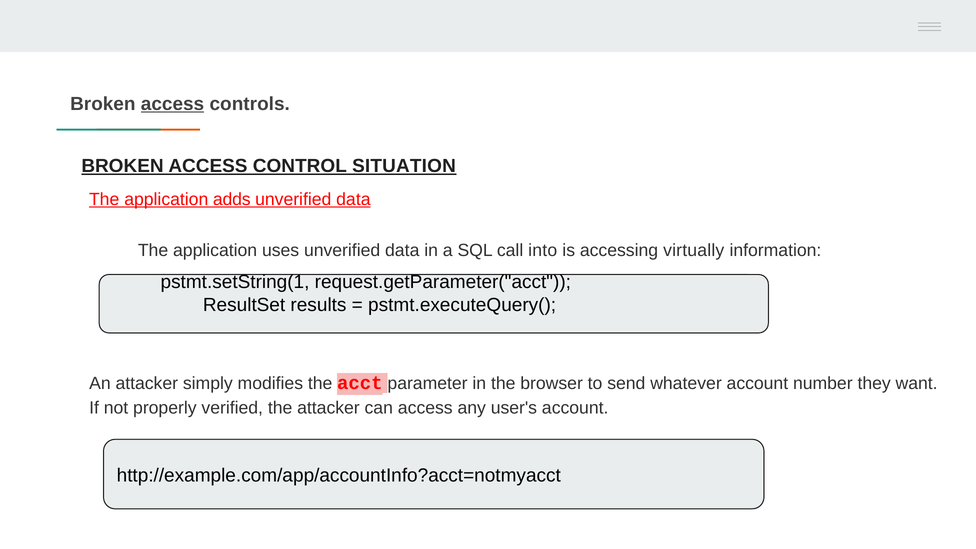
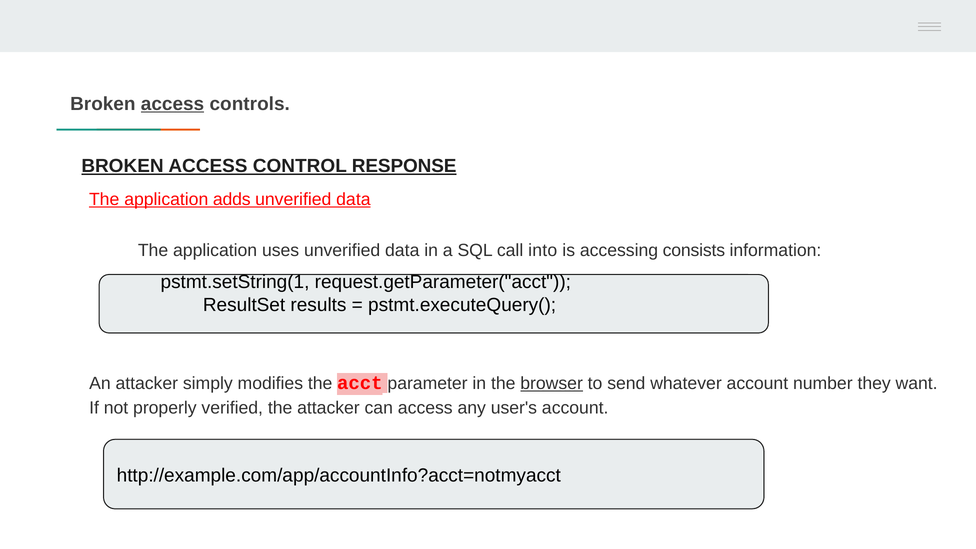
SITUATION: SITUATION -> RESPONSE
virtually: virtually -> consists
browser underline: none -> present
